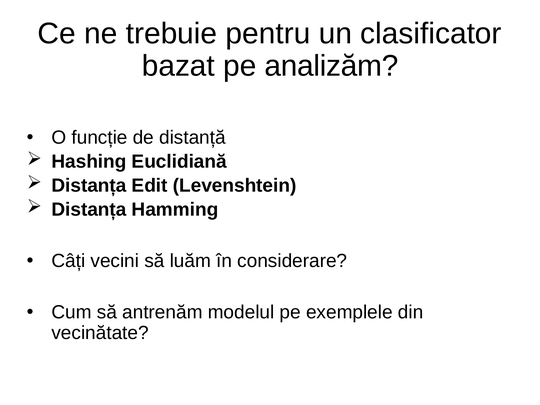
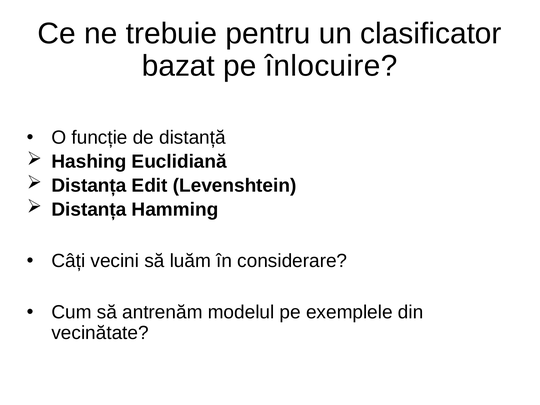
analizăm: analizăm -> înlocuire
